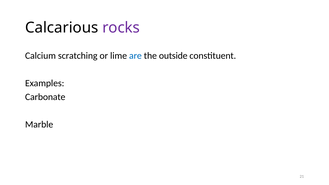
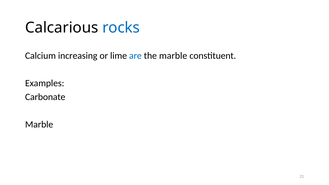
rocks colour: purple -> blue
scratching: scratching -> increasing
the outside: outside -> marble
